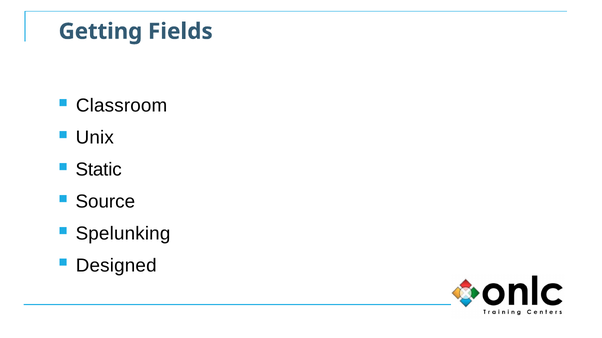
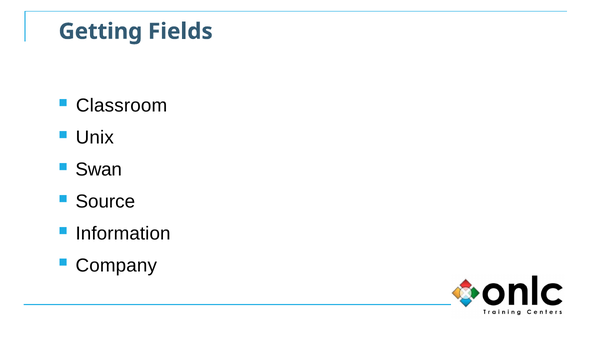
Static: Static -> Swan
Spelunking: Spelunking -> Information
Designed: Designed -> Company
